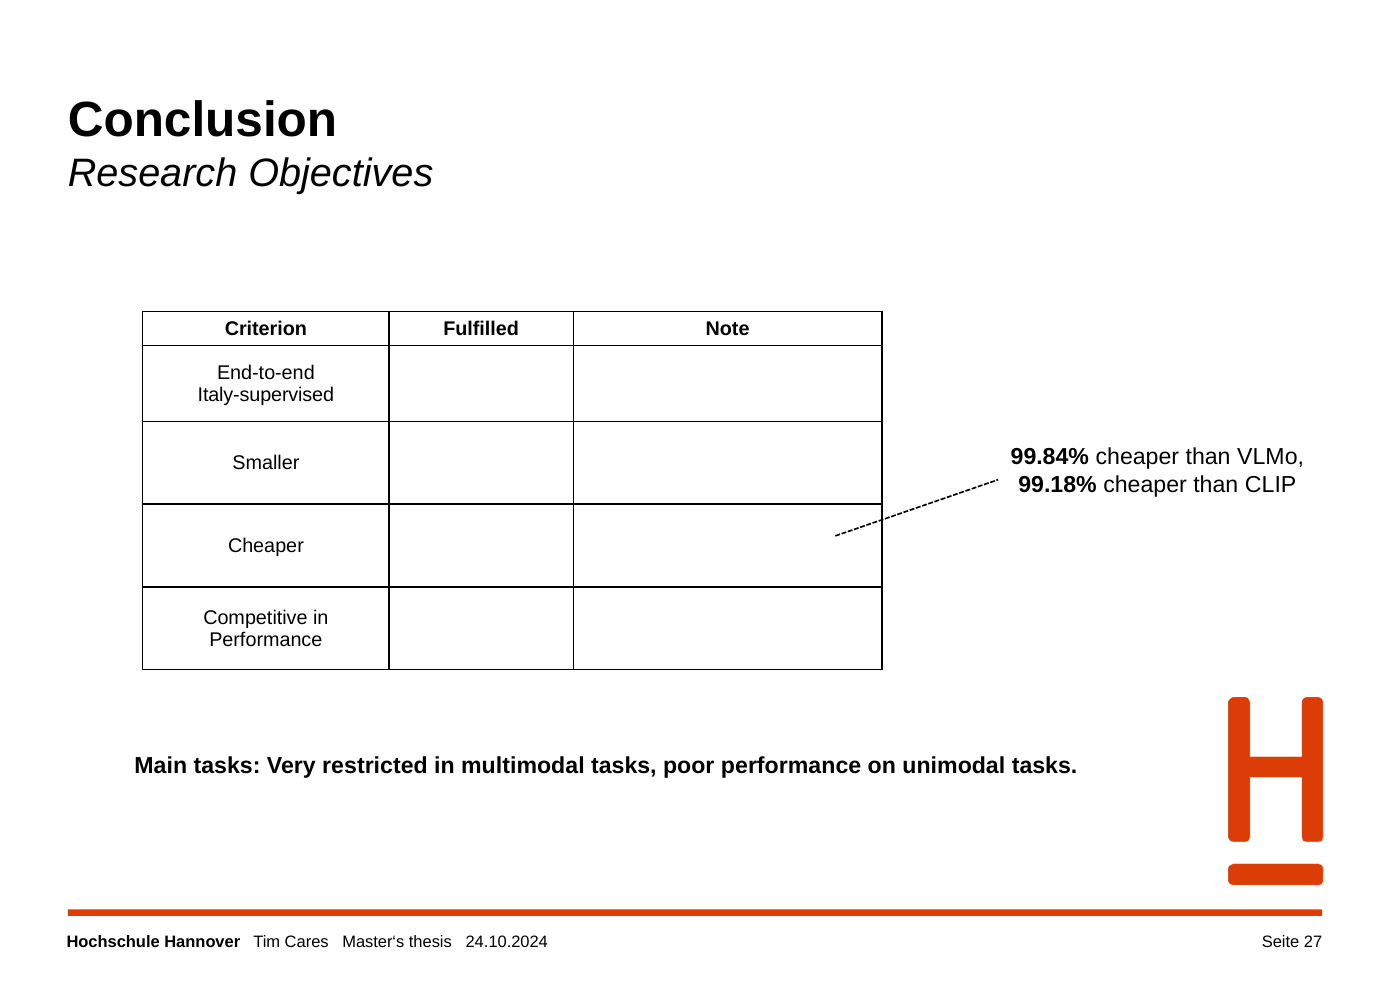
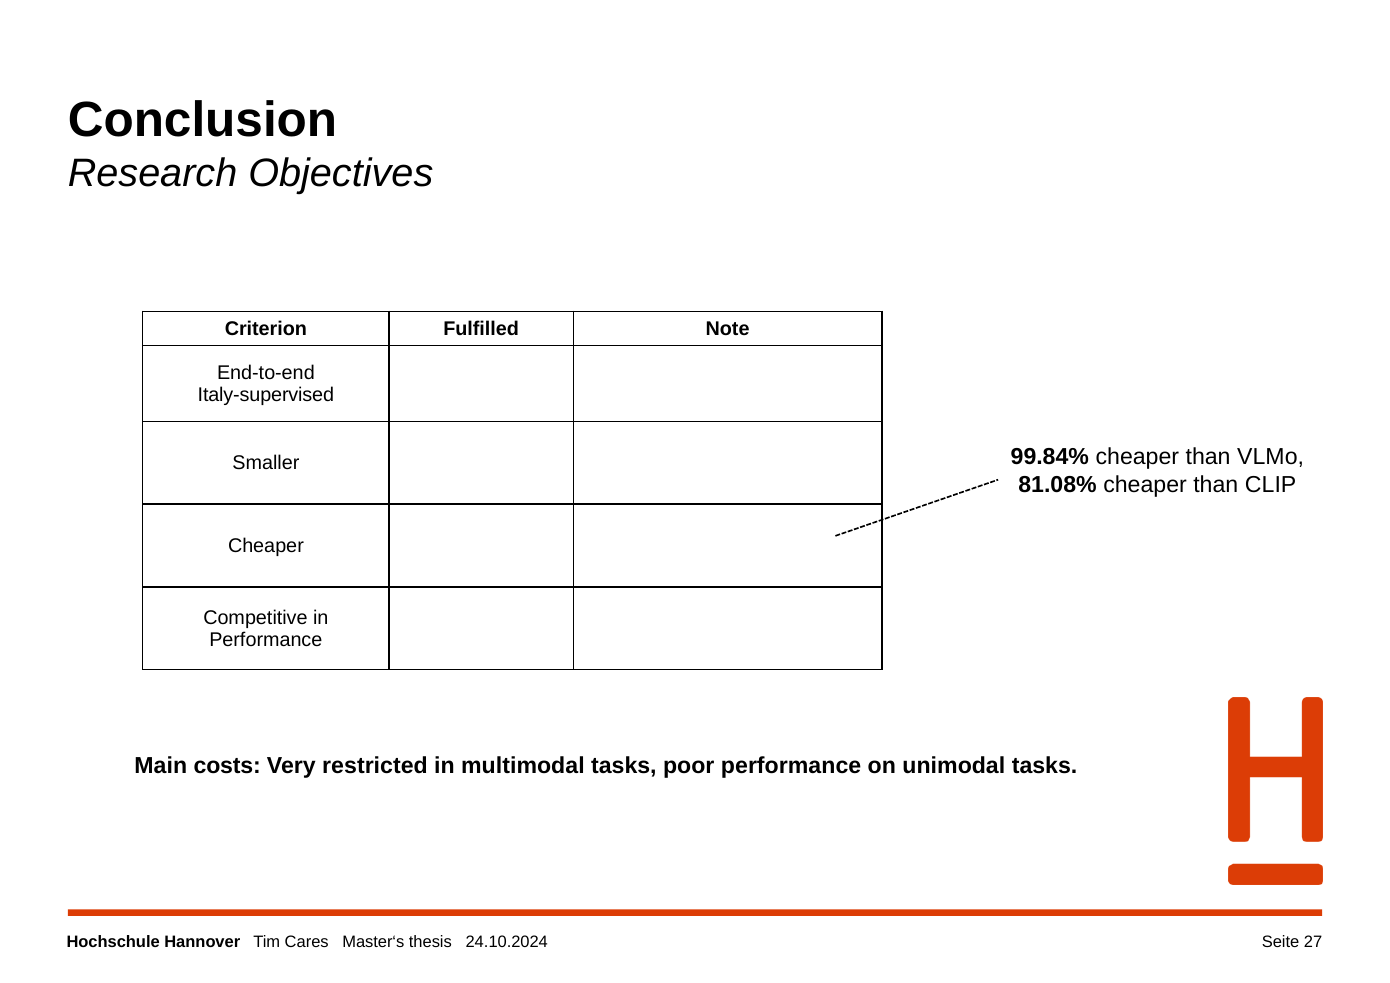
99.18%: 99.18% -> 81.08%
Main tasks: tasks -> costs
